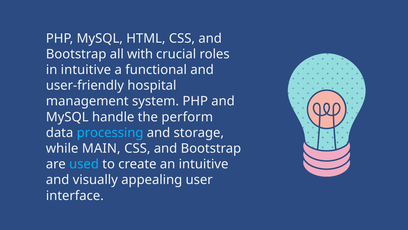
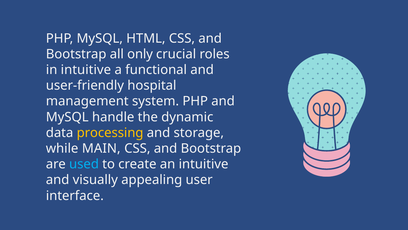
with: with -> only
perform: perform -> dynamic
processing colour: light blue -> yellow
